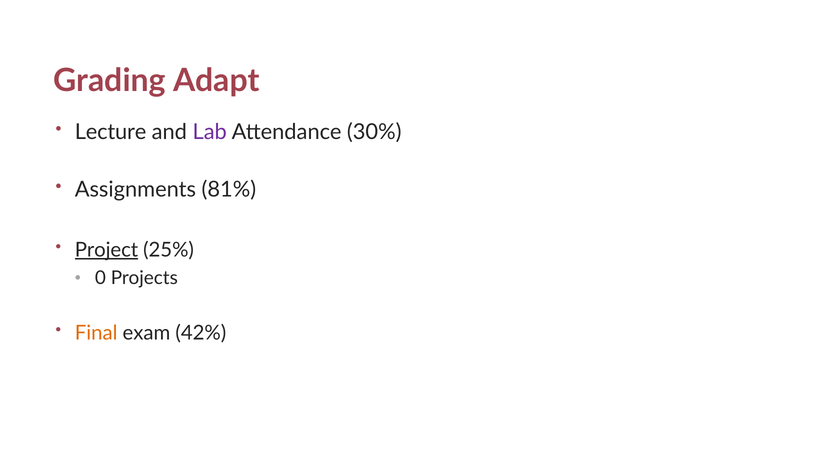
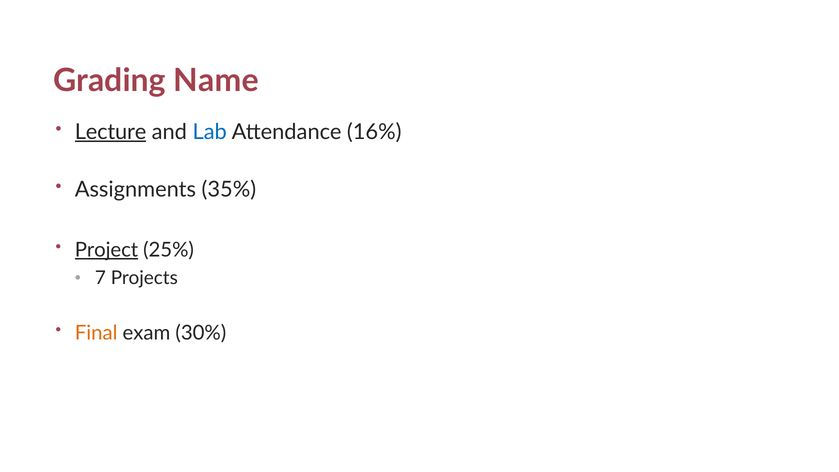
Adapt: Adapt -> Name
Lecture underline: none -> present
Lab colour: purple -> blue
30%: 30% -> 16%
81%: 81% -> 35%
0: 0 -> 7
42%: 42% -> 30%
